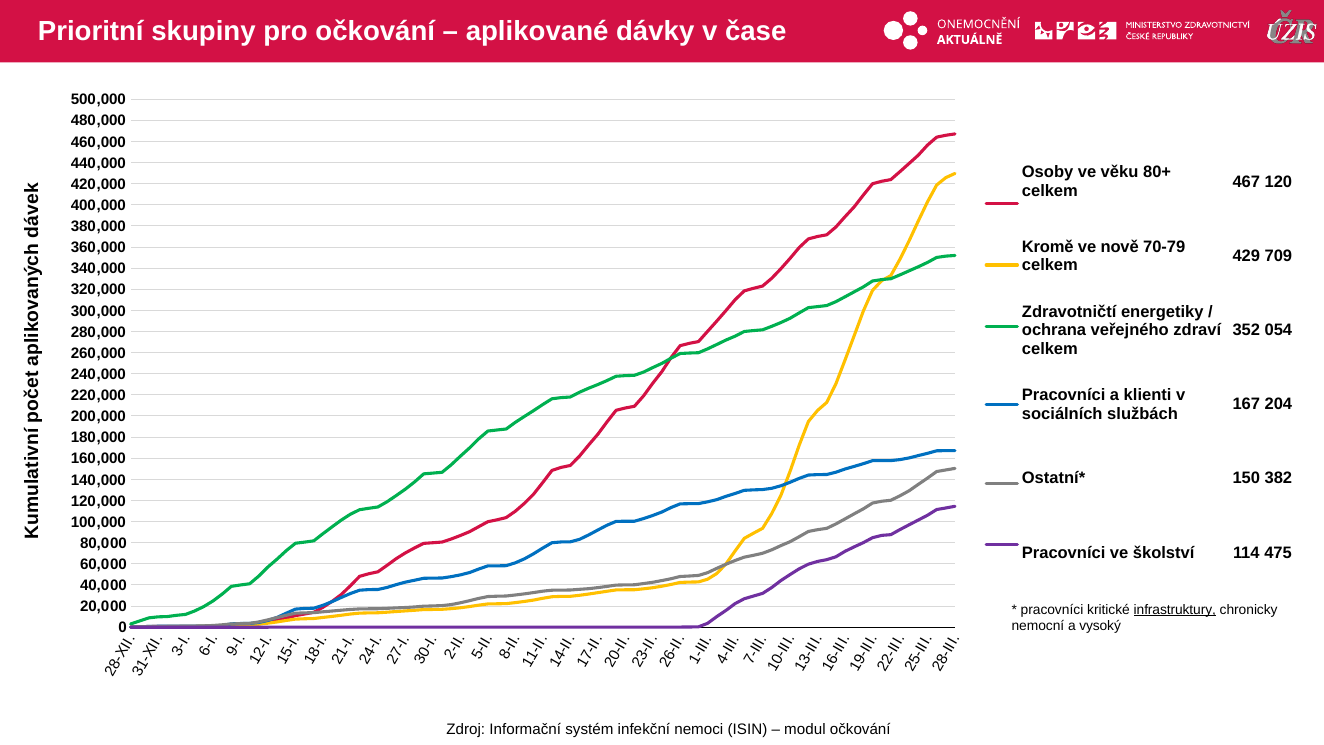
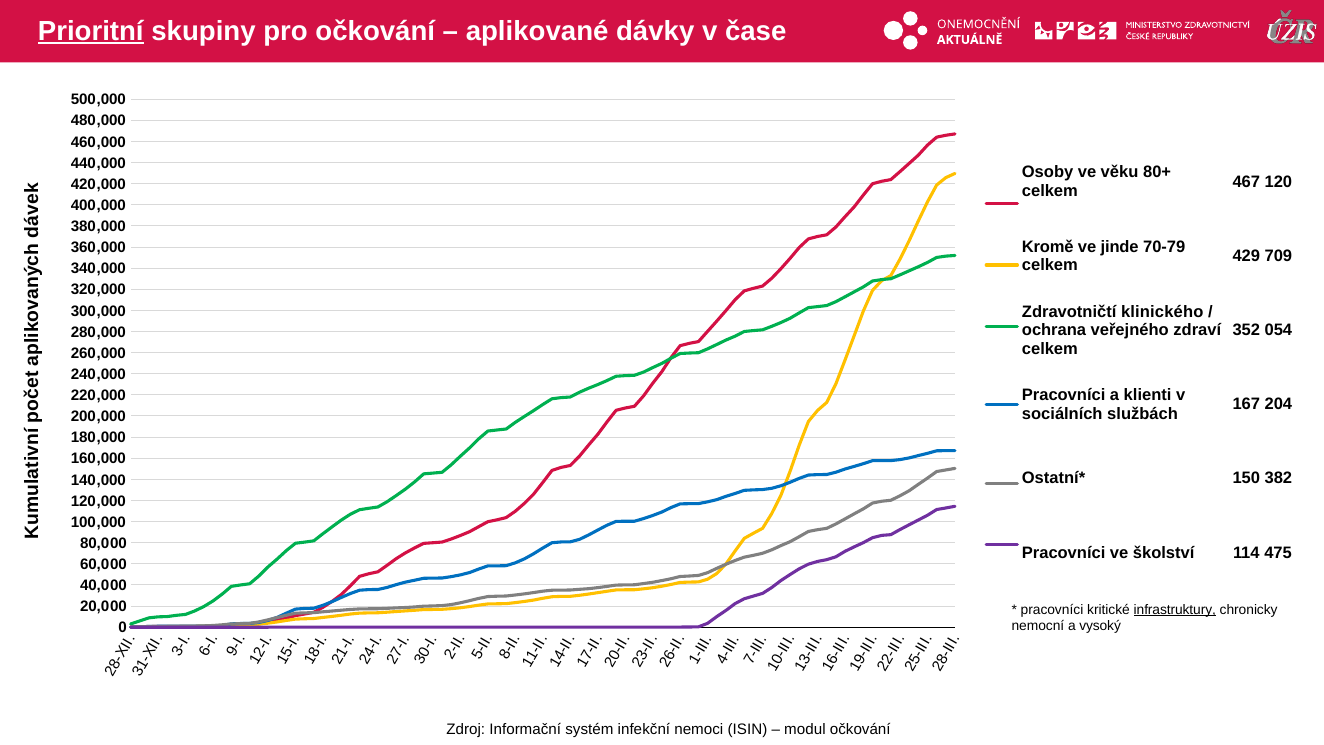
Prioritní underline: none -> present
nově: nově -> jinde
energetiky: energetiky -> klinického
